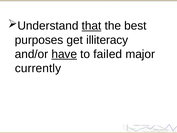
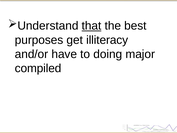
have underline: present -> none
failed: failed -> doing
currently: currently -> compiled
